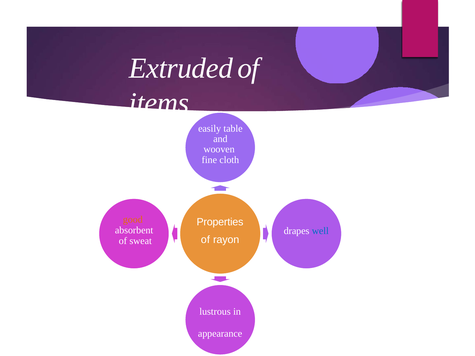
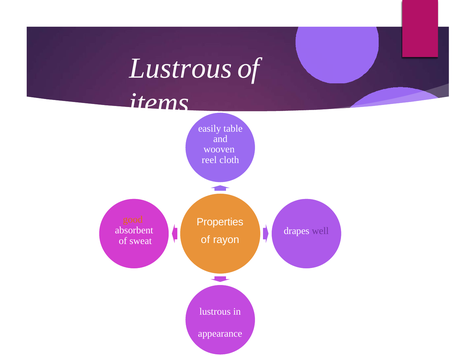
Extruded at (181, 68): Extruded -> Lustrous
fine: fine -> reel
well colour: blue -> purple
